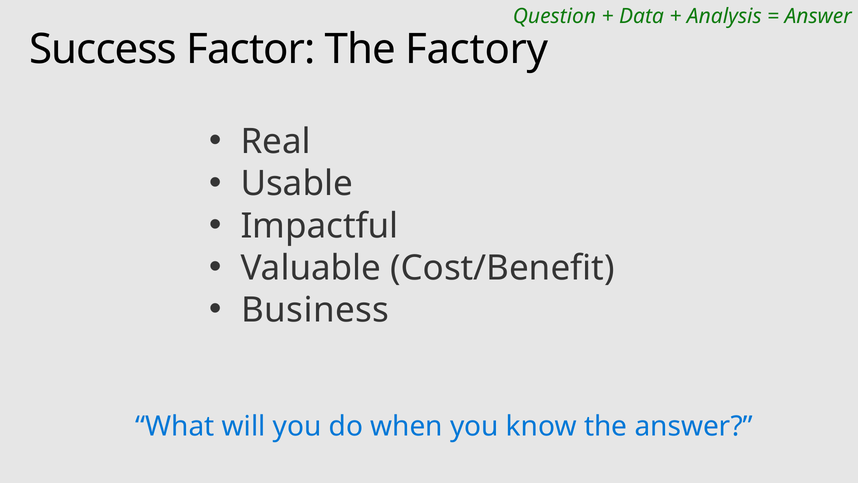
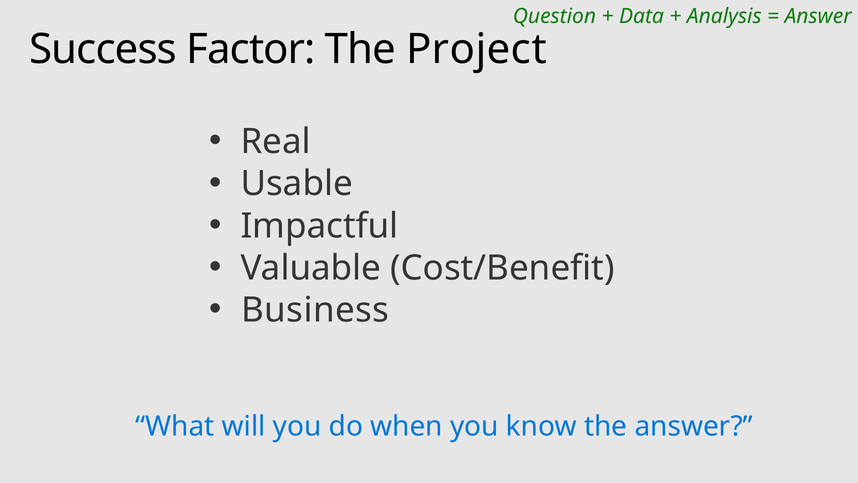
Factory: Factory -> Project
